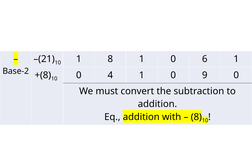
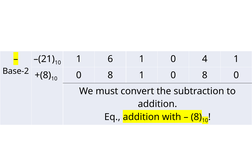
1 8: 8 -> 6
6: 6 -> 4
4 at (110, 75): 4 -> 8
1 0 9: 9 -> 8
